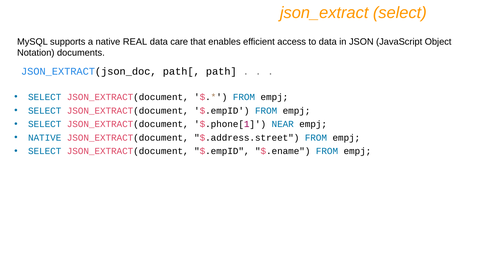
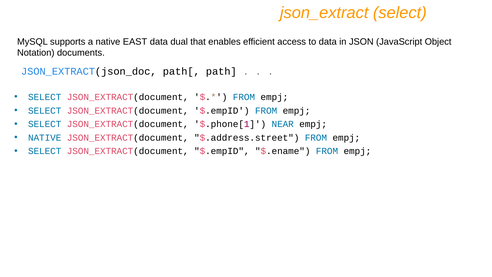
REAL: REAL -> EAST
care: care -> dual
